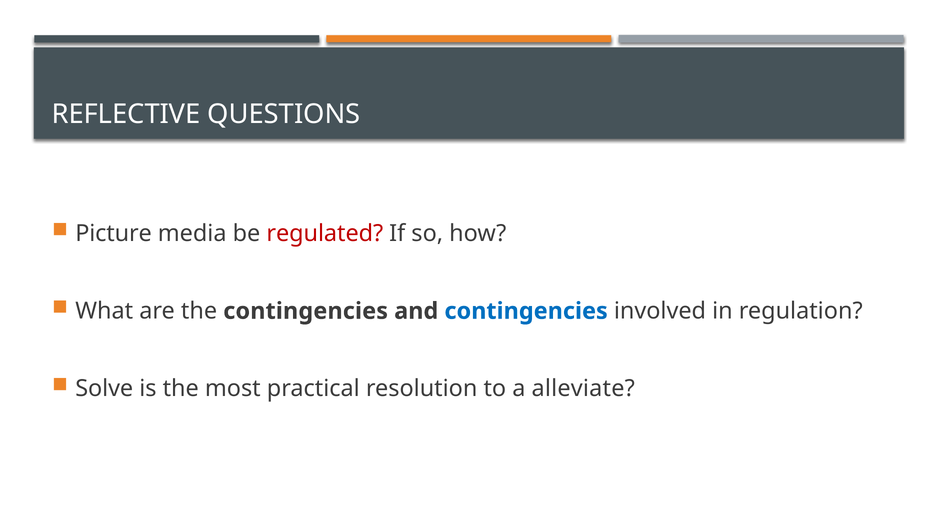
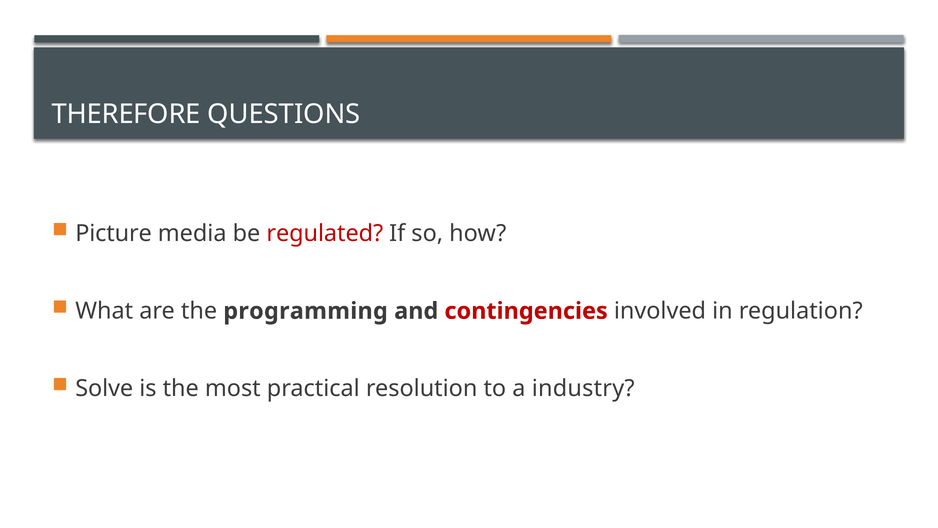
REFLECTIVE: REFLECTIVE -> THEREFORE
the contingencies: contingencies -> programming
contingencies at (526, 311) colour: blue -> red
alleviate: alleviate -> industry
